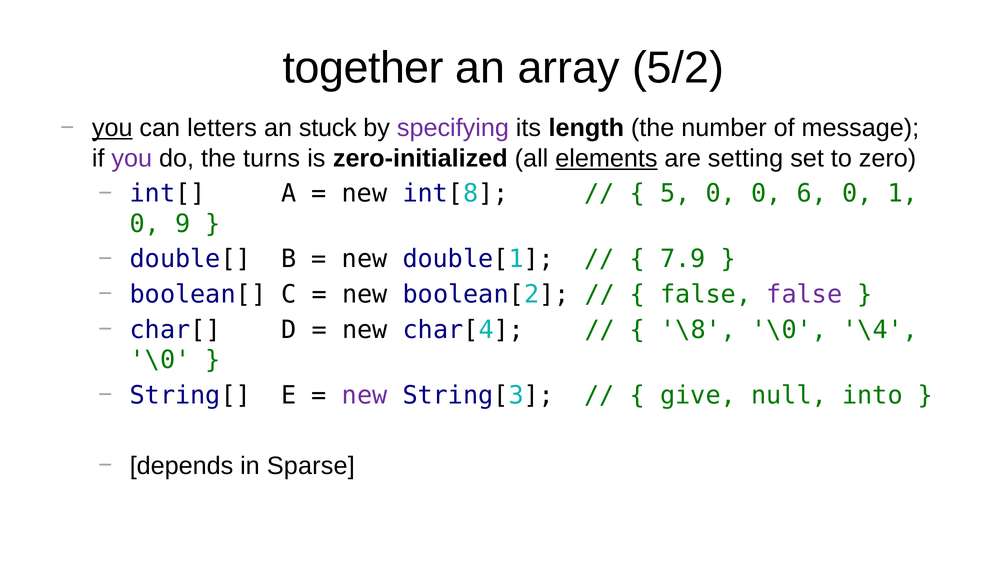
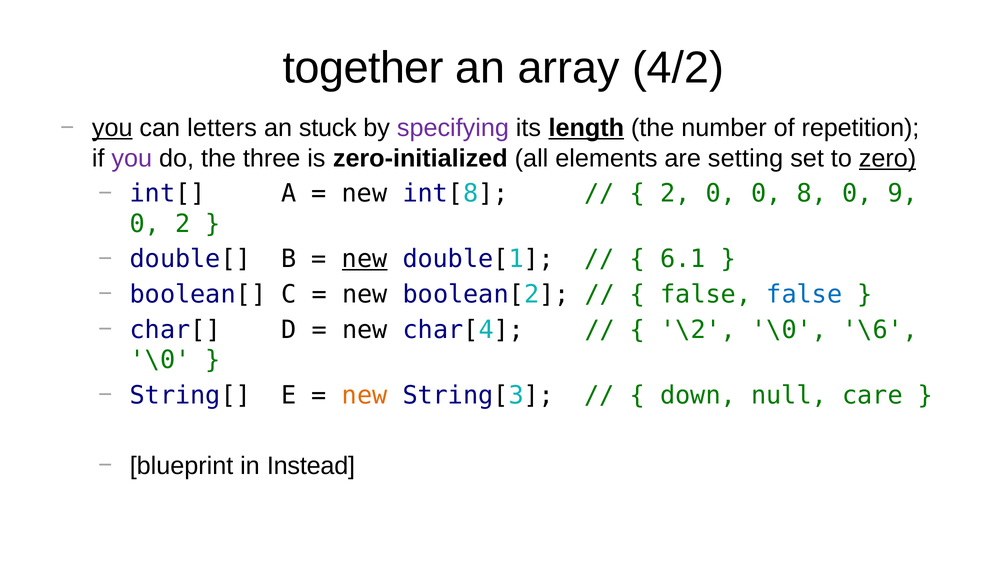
5/2: 5/2 -> 4/2
length underline: none -> present
message: message -> repetition
turns: turns -> three
elements underline: present -> none
zero underline: none -> present
5 at (675, 194): 5 -> 2
6: 6 -> 8
1: 1 -> 9
0 9: 9 -> 2
new at (365, 259) underline: none -> present
7.9: 7.9 -> 6.1
false at (804, 294) colour: purple -> blue
\8: \8 -> \2
\4: \4 -> \6
new at (365, 395) colour: purple -> orange
give: give -> down
into: into -> care
depends: depends -> blueprint
Sparse: Sparse -> Instead
